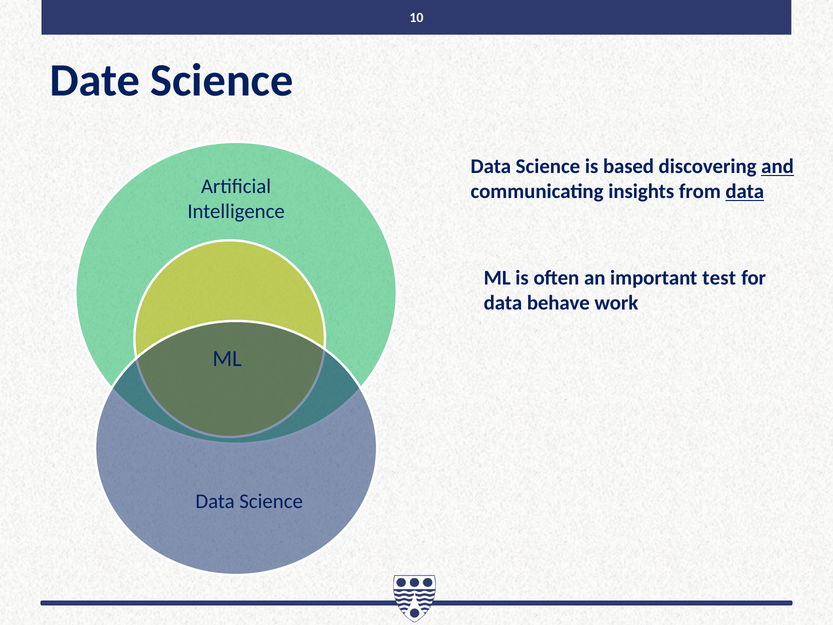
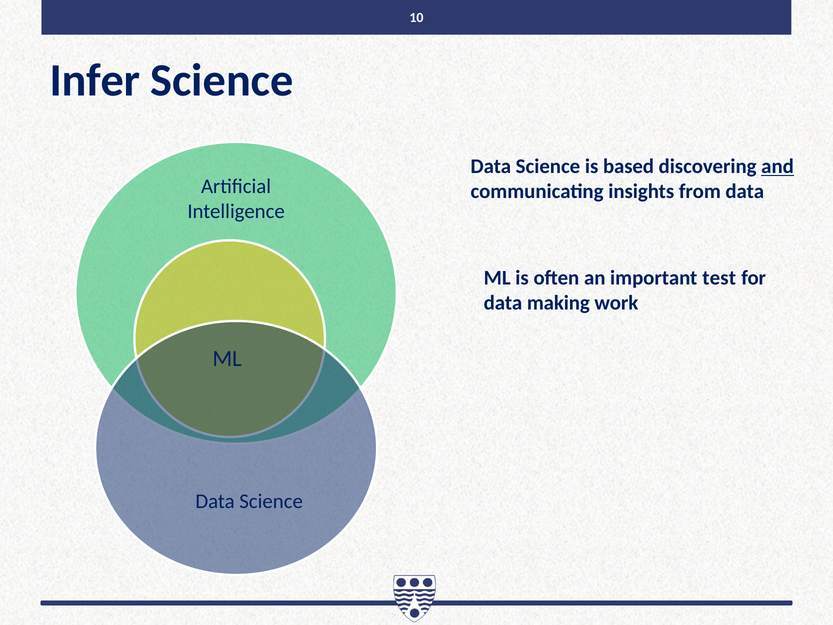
Date: Date -> Infer
data at (745, 191) underline: present -> none
behave: behave -> making
